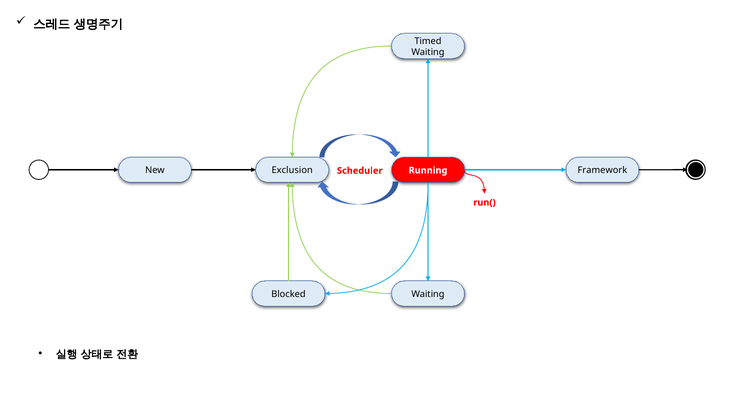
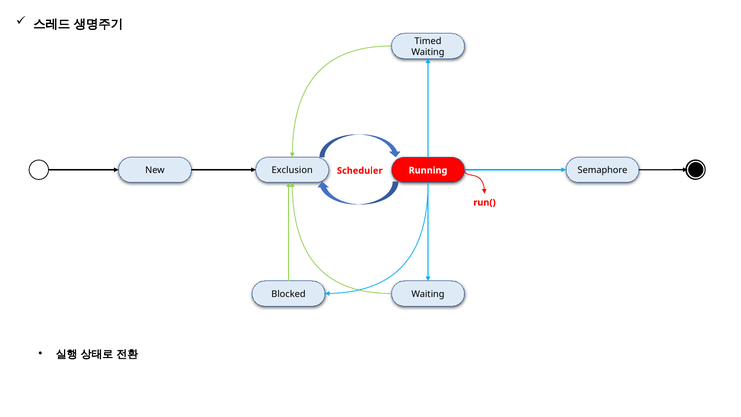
Framework: Framework -> Semaphore
